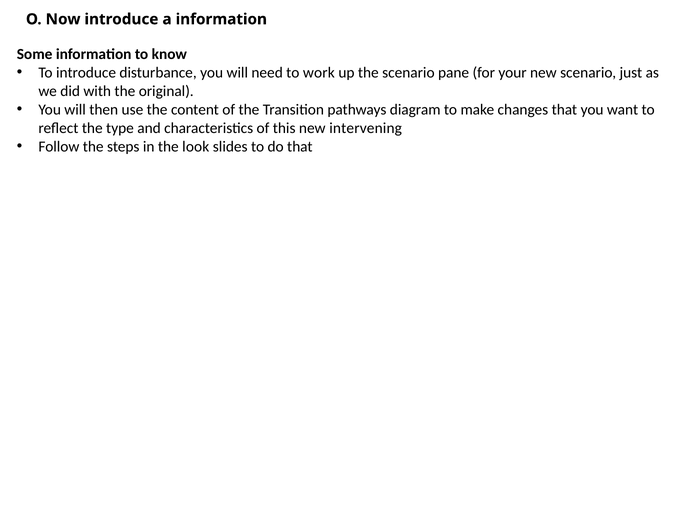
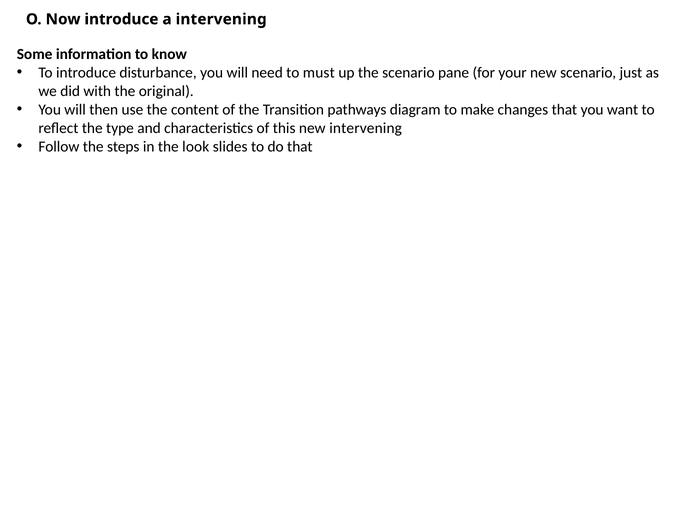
a information: information -> intervening
work: work -> must
